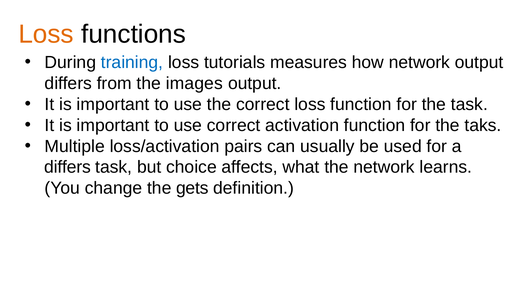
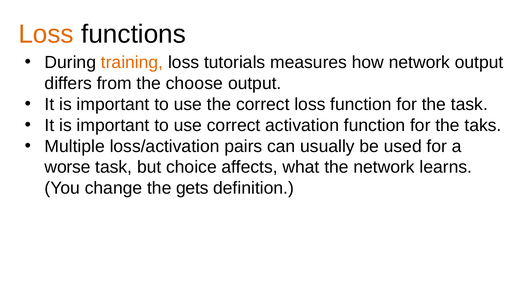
training colour: blue -> orange
images: images -> choose
differs at (68, 167): differs -> worse
